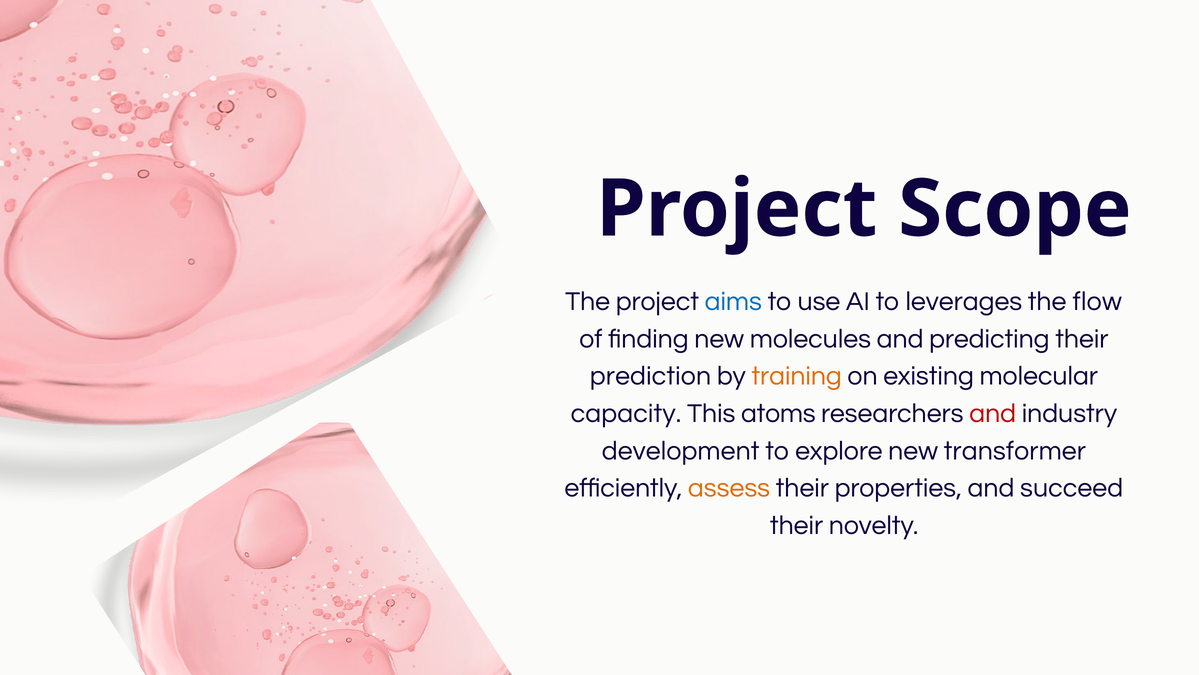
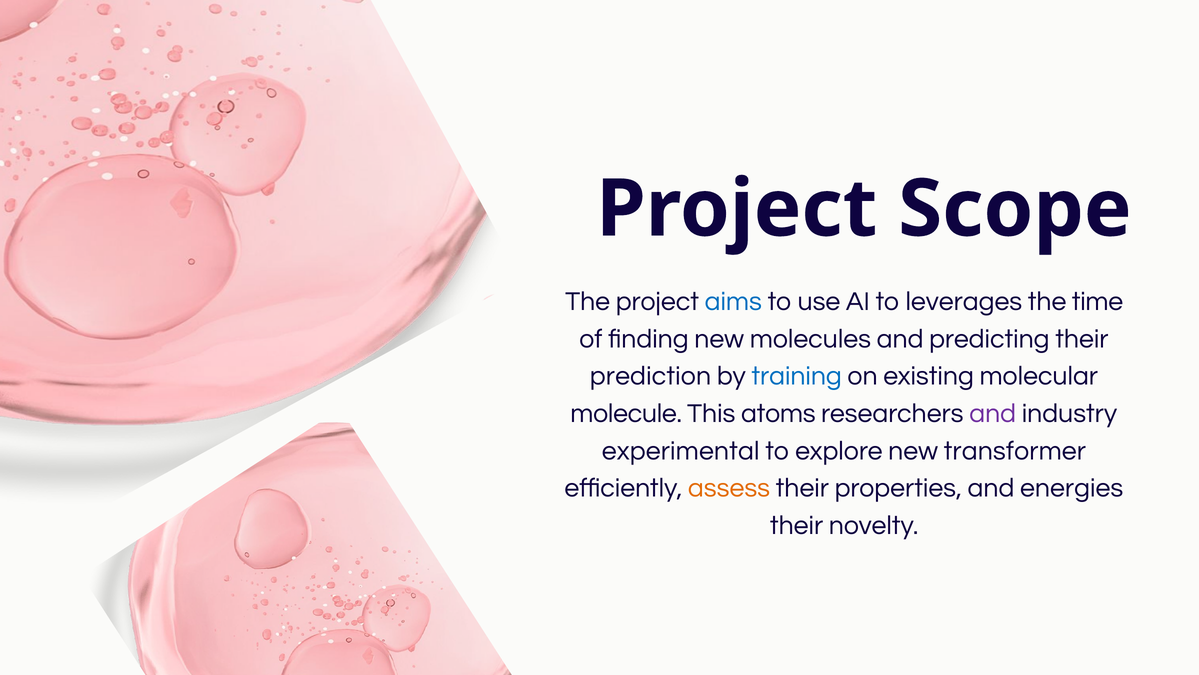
flow: flow -> time
training colour: orange -> blue
capacity: capacity -> molecule
and at (993, 413) colour: red -> purple
development: development -> experimental
succeed: succeed -> energies
